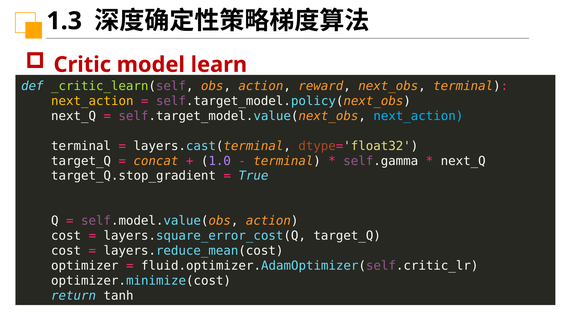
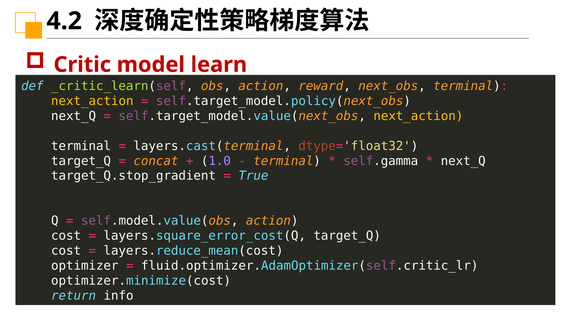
1.3: 1.3 -> 4.2
next_action at (418, 116) colour: light blue -> yellow
tanh: tanh -> info
